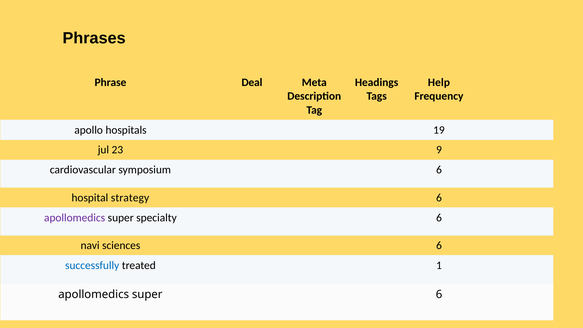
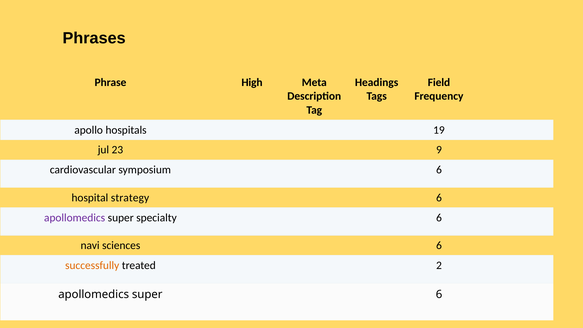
Deal: Deal -> High
Help: Help -> Field
successfully colour: blue -> orange
1: 1 -> 2
